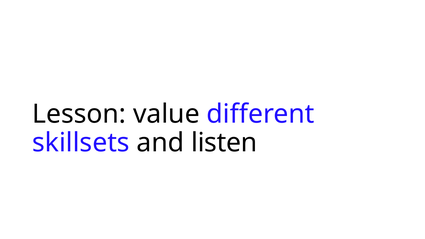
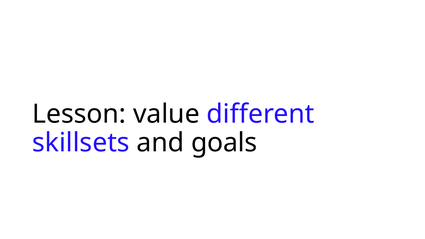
listen: listen -> goals
